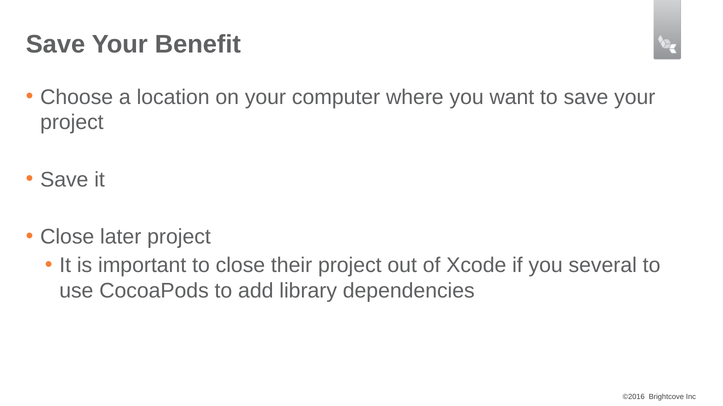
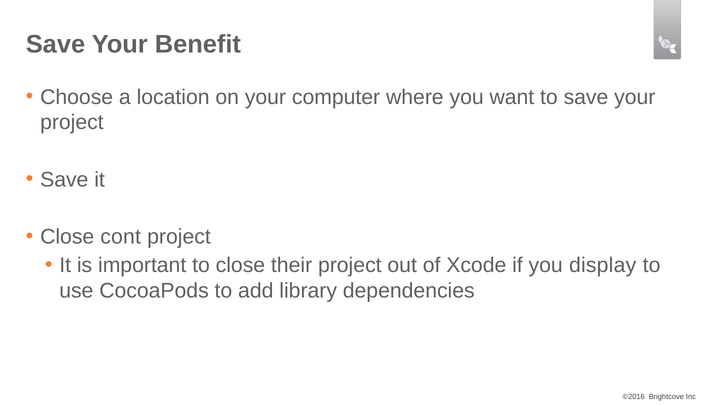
later: later -> cont
several: several -> display
